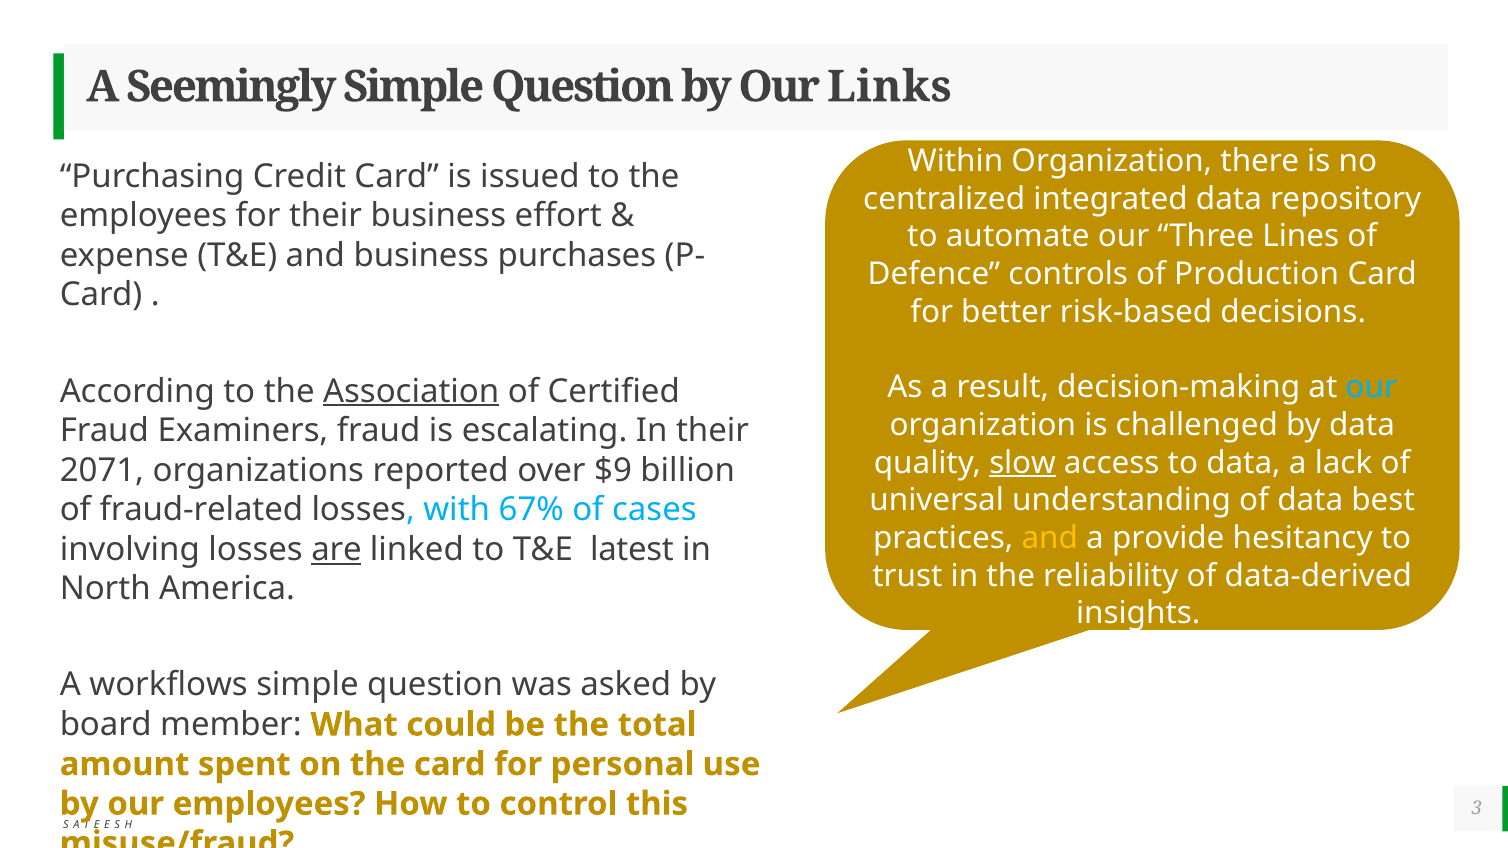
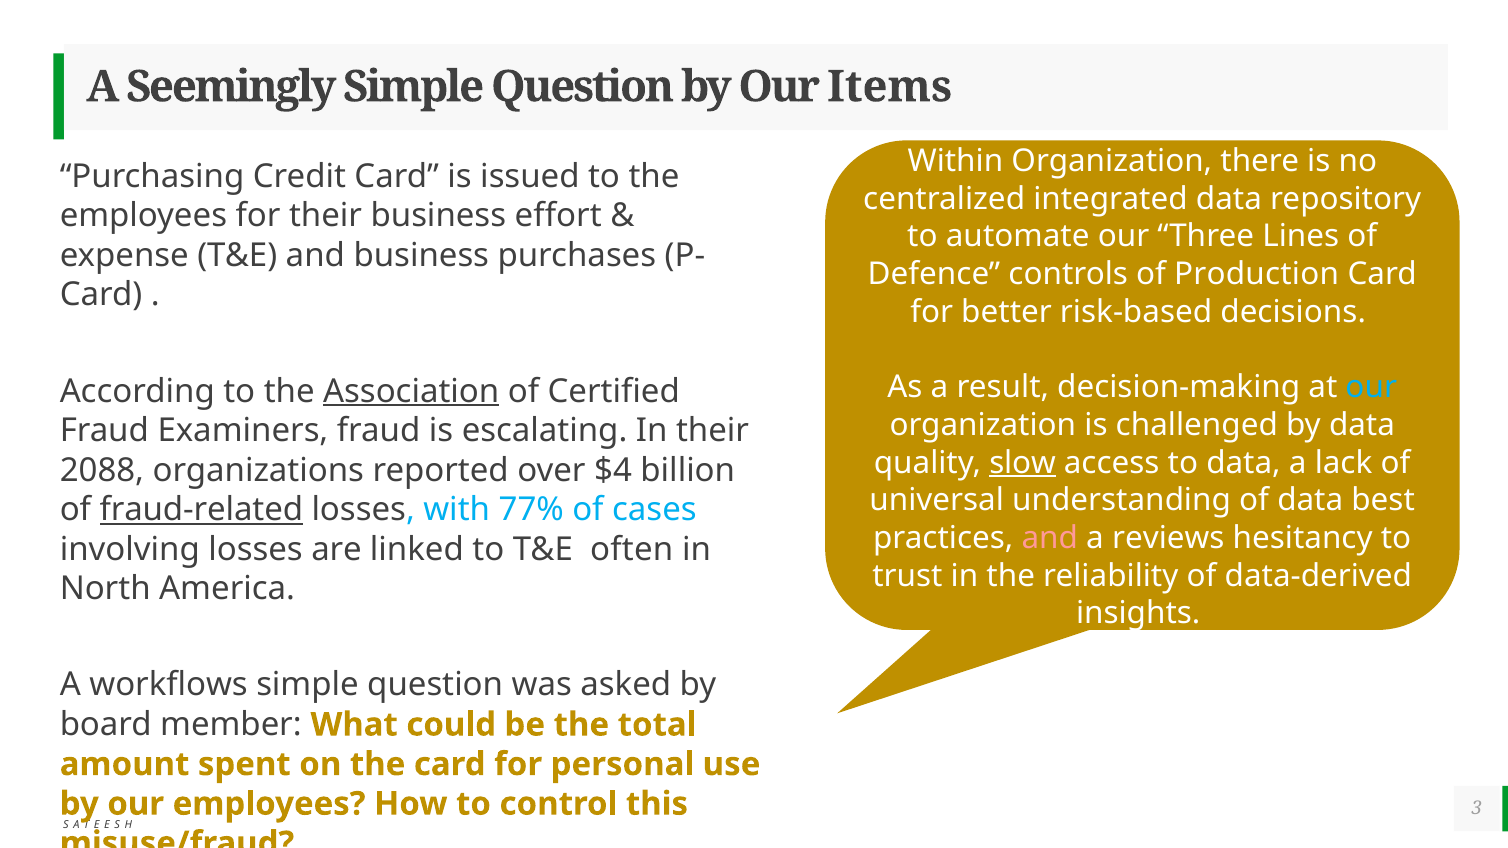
Links: Links -> Items
2071: 2071 -> 2088
$9: $9 -> $4
fraud-related underline: none -> present
67%: 67% -> 77%
and at (1050, 538) colour: yellow -> pink
provide: provide -> reviews
are underline: present -> none
latest: latest -> often
